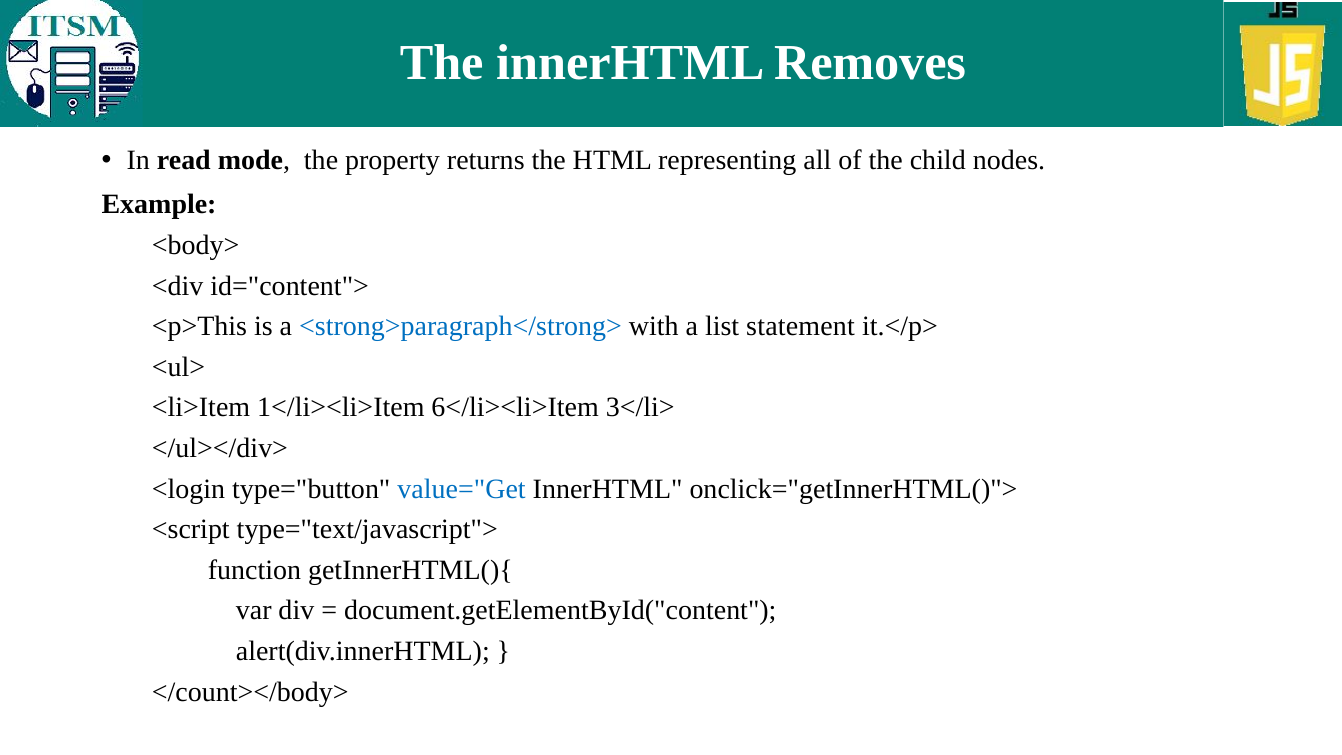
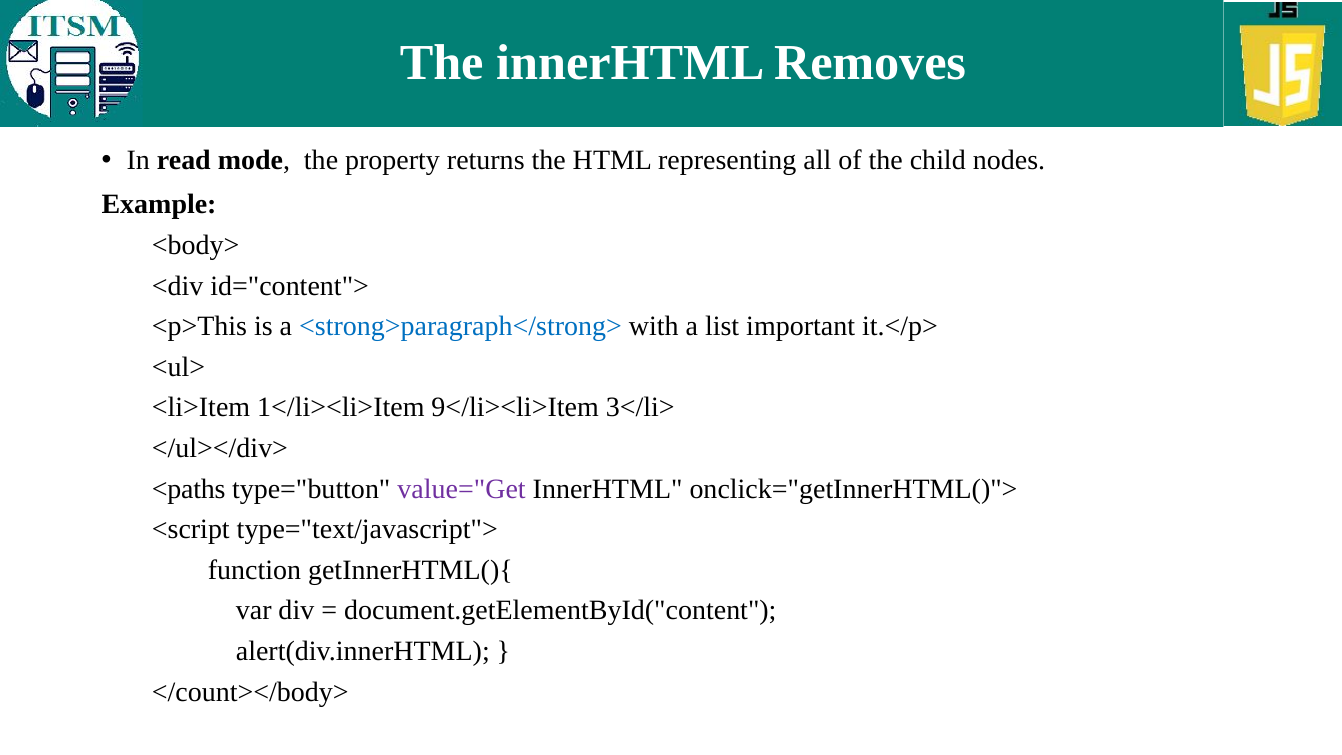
statement: statement -> important
6</li><li>Item: 6</li><li>Item -> 9</li><li>Item
<login: <login -> <paths
value="Get colour: blue -> purple
